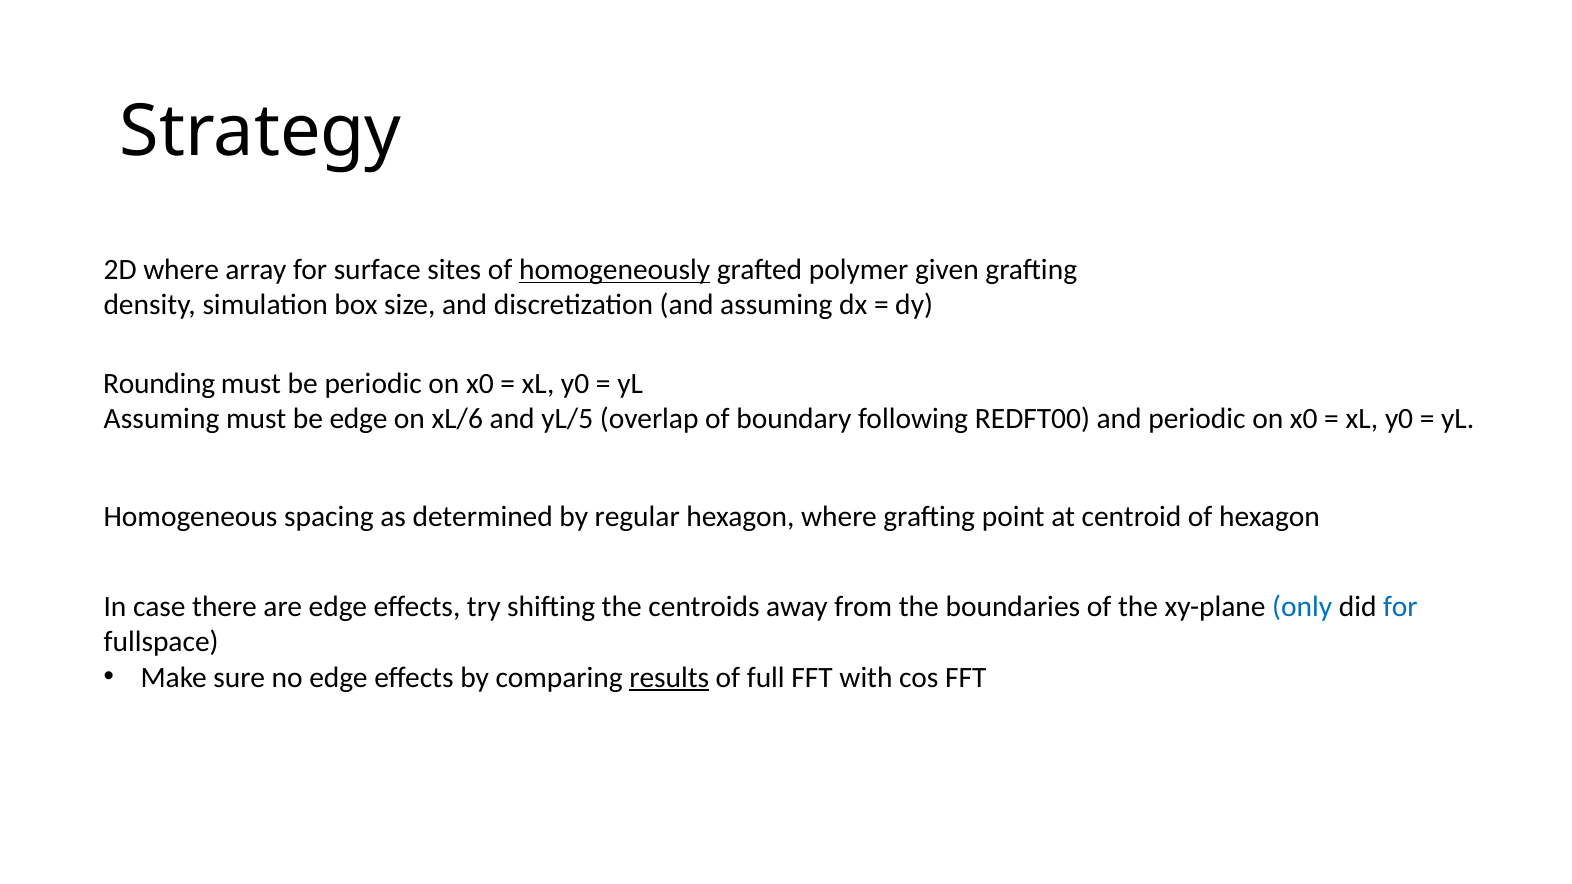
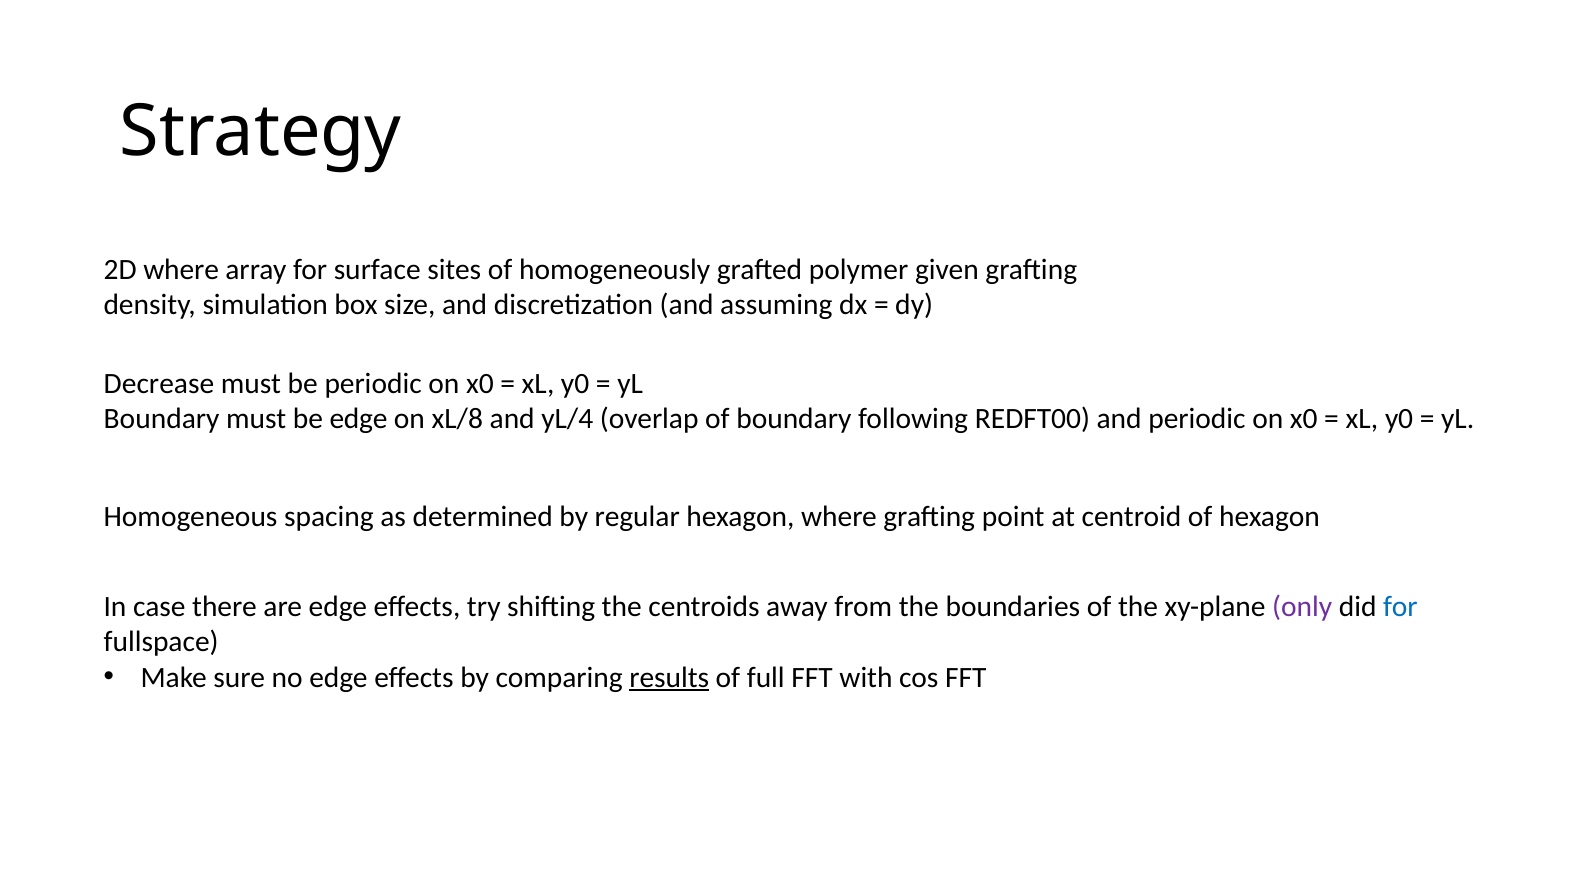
homogeneously underline: present -> none
Rounding: Rounding -> Decrease
Assuming at (162, 419): Assuming -> Boundary
xL/6: xL/6 -> xL/8
yL/5: yL/5 -> yL/4
only colour: blue -> purple
